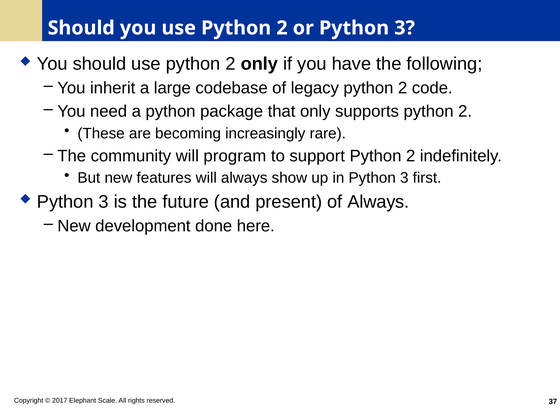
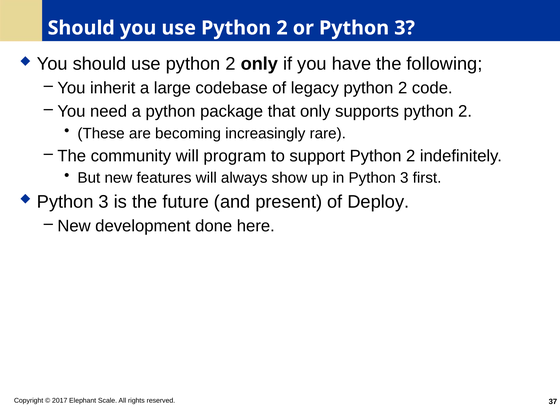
of Always: Always -> Deploy
